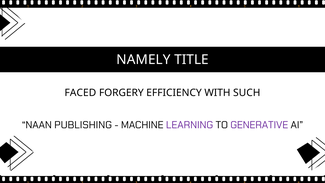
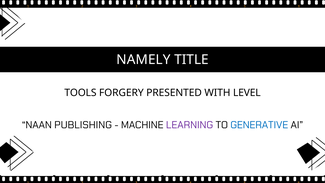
FACED: FACED -> TOOLS
EFFICIENCY: EFFICIENCY -> PRESENTED
SUCH: SUCH -> LEVEL
GENERATIVE colour: purple -> blue
